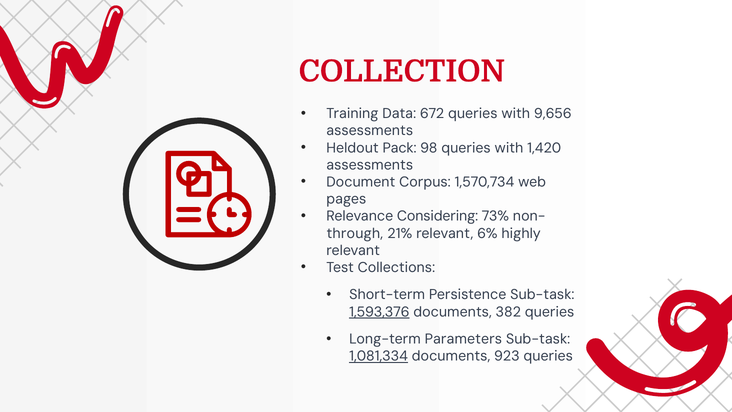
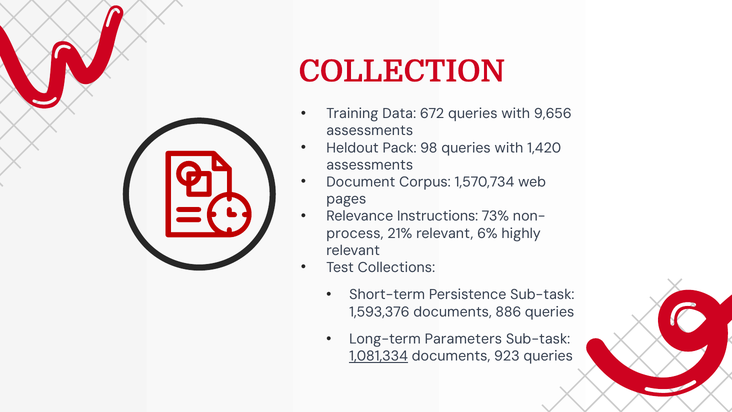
Considering: Considering -> Instructions
through: through -> process
1,593,376 underline: present -> none
382: 382 -> 886
